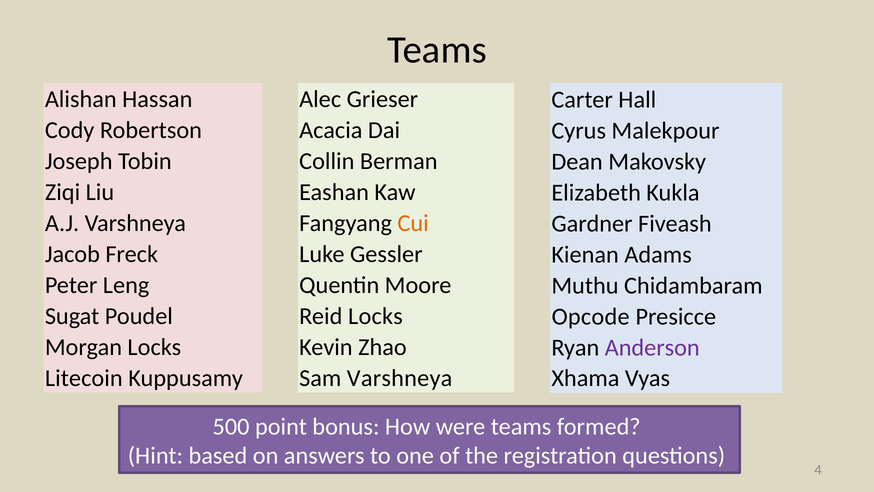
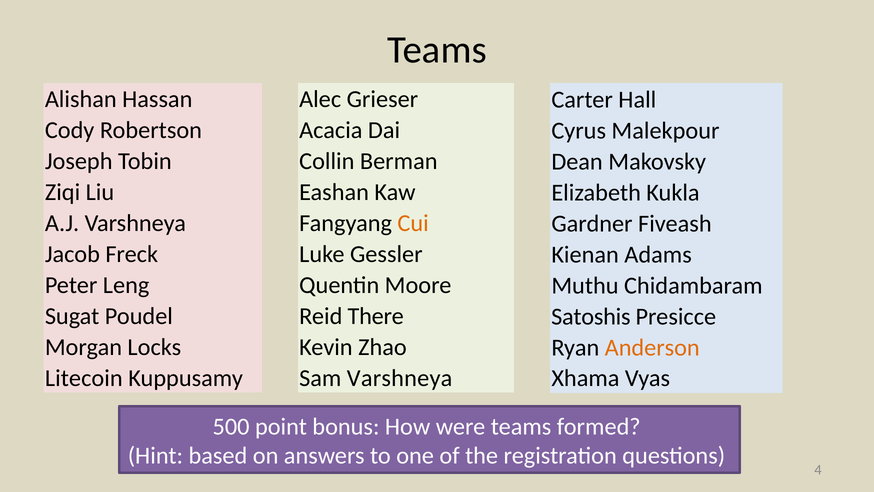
Reid Locks: Locks -> There
Opcode: Opcode -> Satoshis
Anderson colour: purple -> orange
